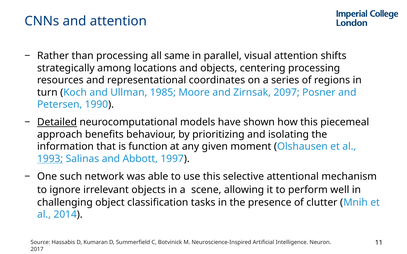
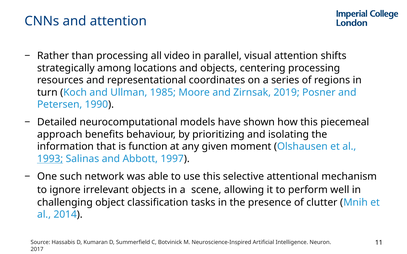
same: same -> video
2097: 2097 -> 2019
Detailed underline: present -> none
